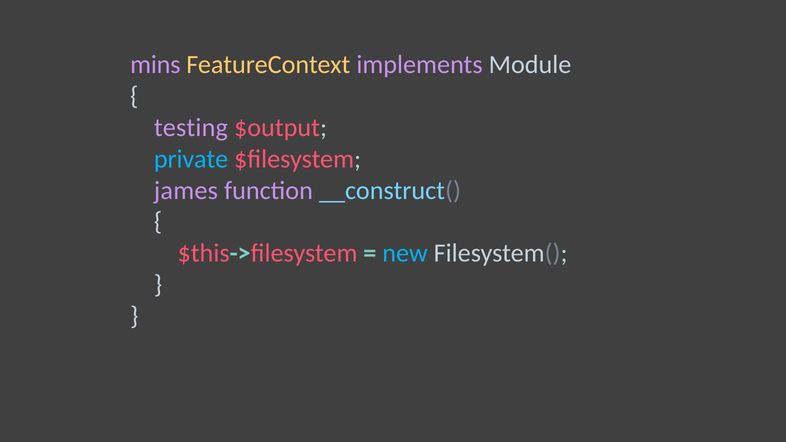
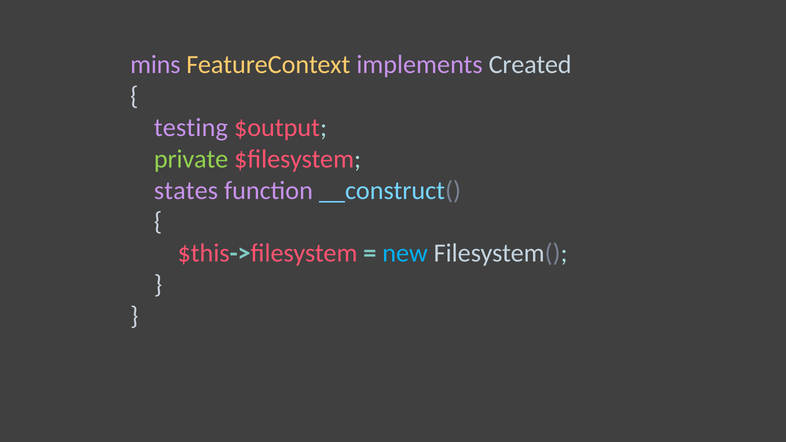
Module: Module -> Created
private colour: light blue -> light green
james: james -> states
